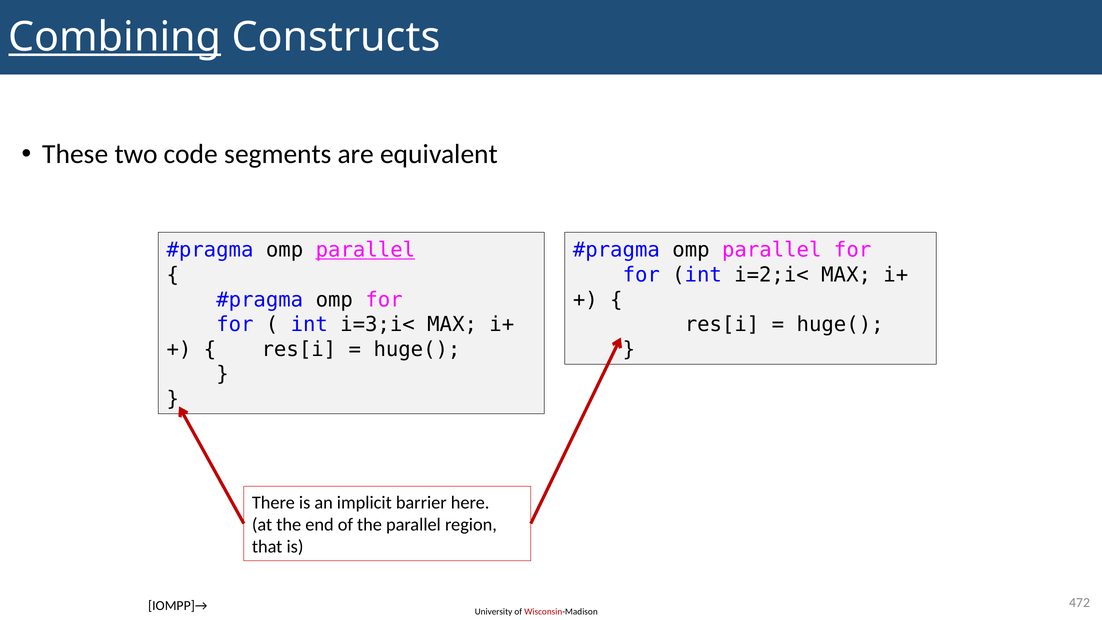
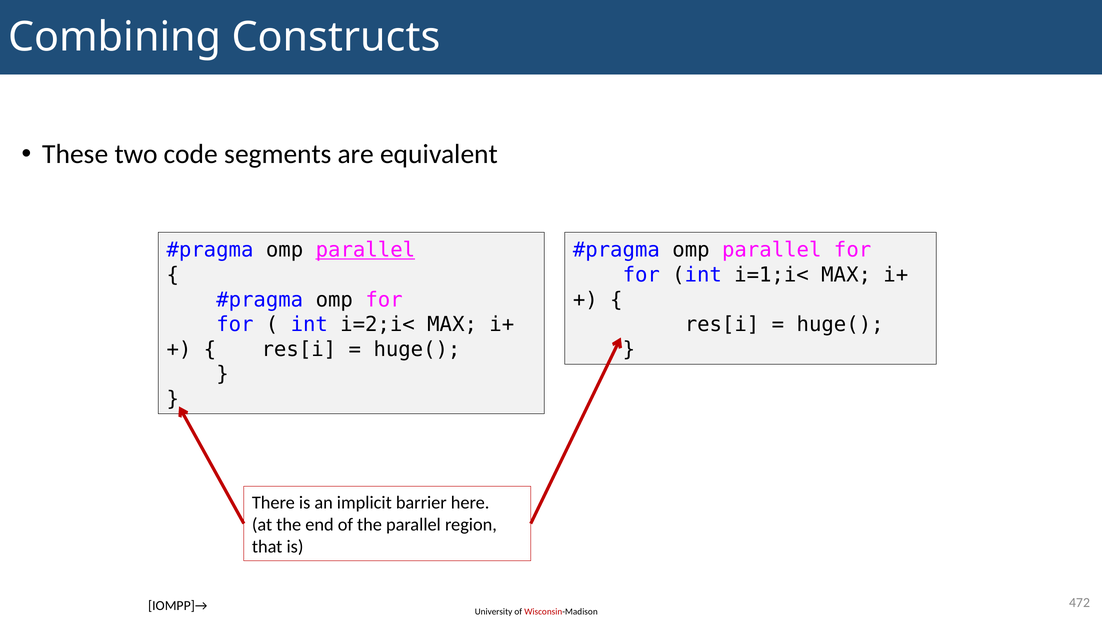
Combining underline: present -> none
i=2;i<: i=2;i< -> i=1;i<
i=3;i<: i=3;i< -> i=2;i<
